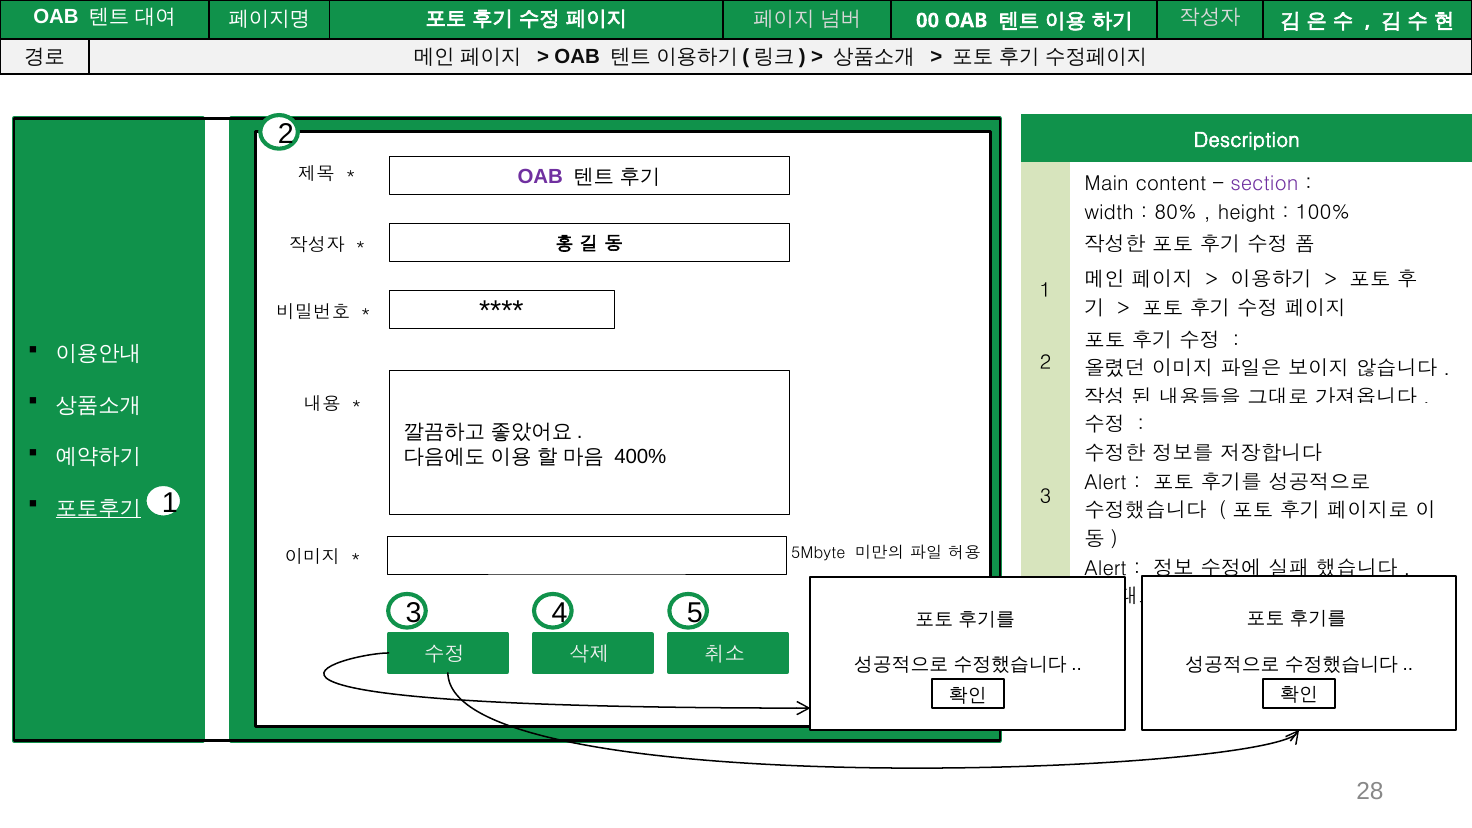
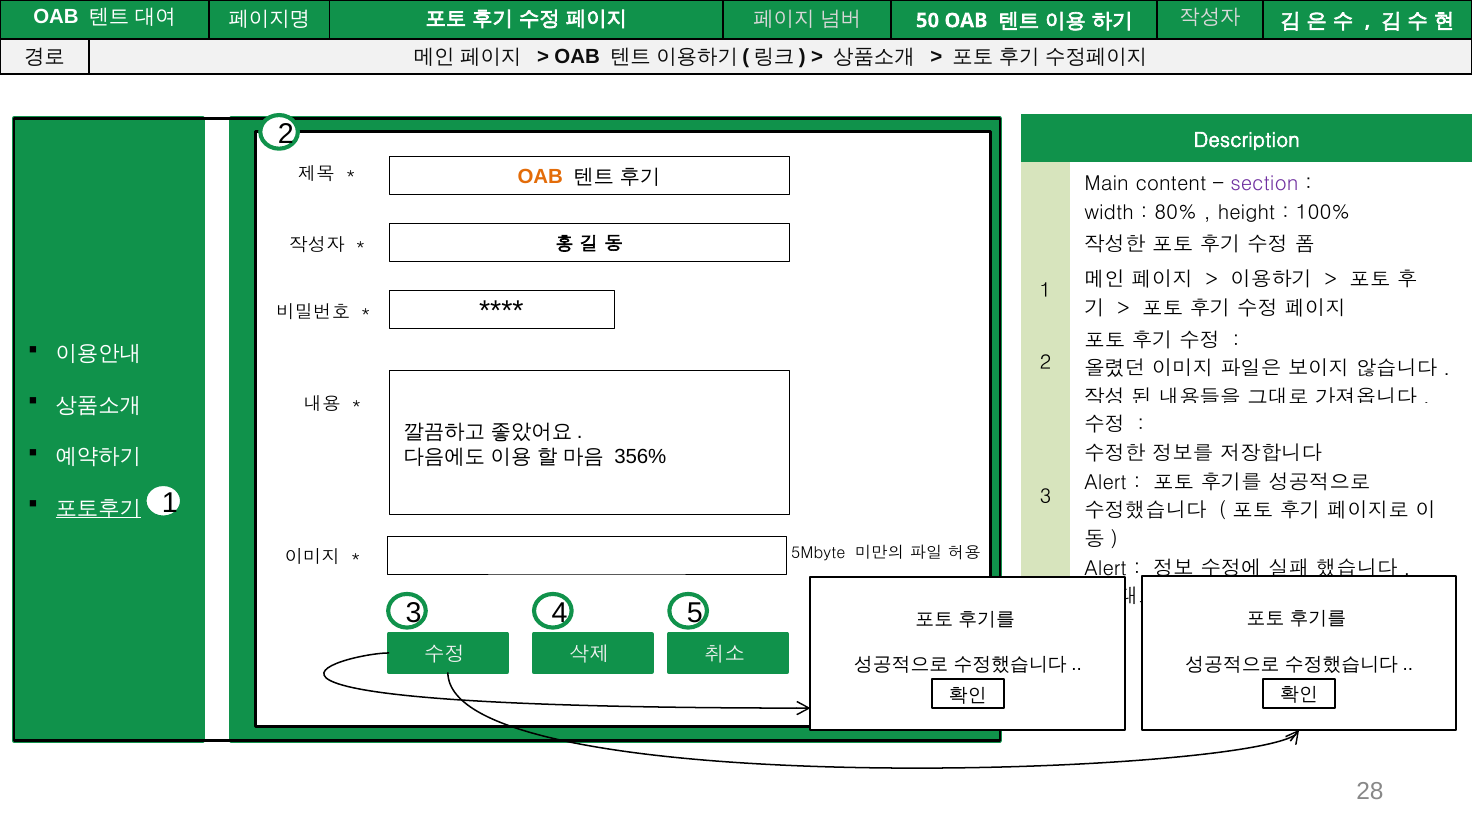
00: 00 -> 50
OAB at (540, 177) colour: purple -> orange
400%: 400% -> 356%
